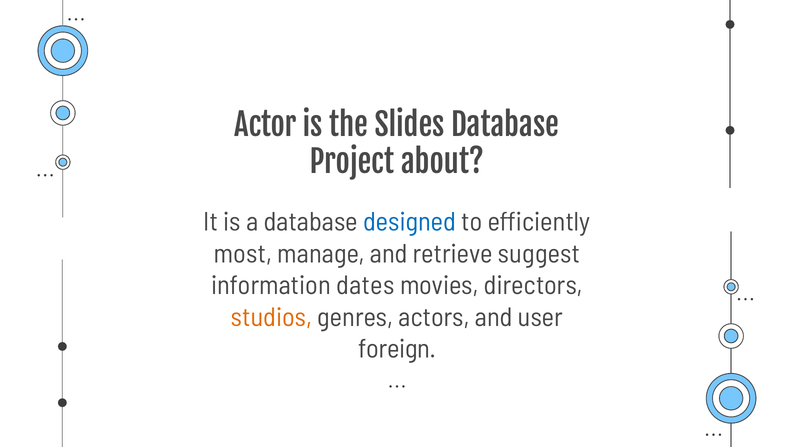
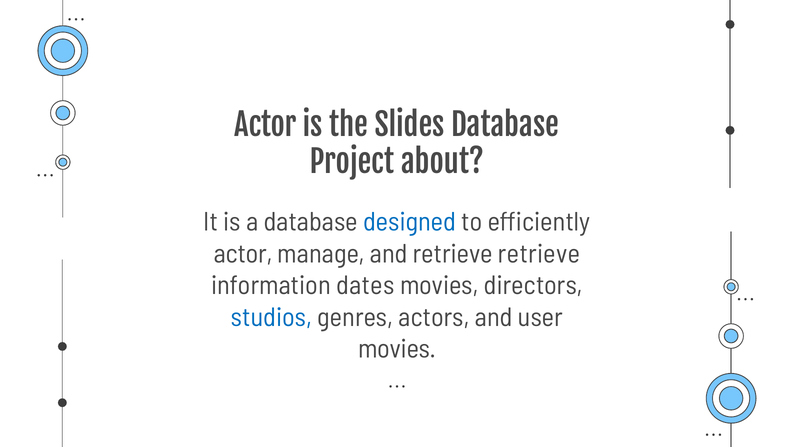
most at (243, 254): most -> actor
retrieve suggest: suggest -> retrieve
studios colour: orange -> blue
foreign at (397, 349): foreign -> movies
